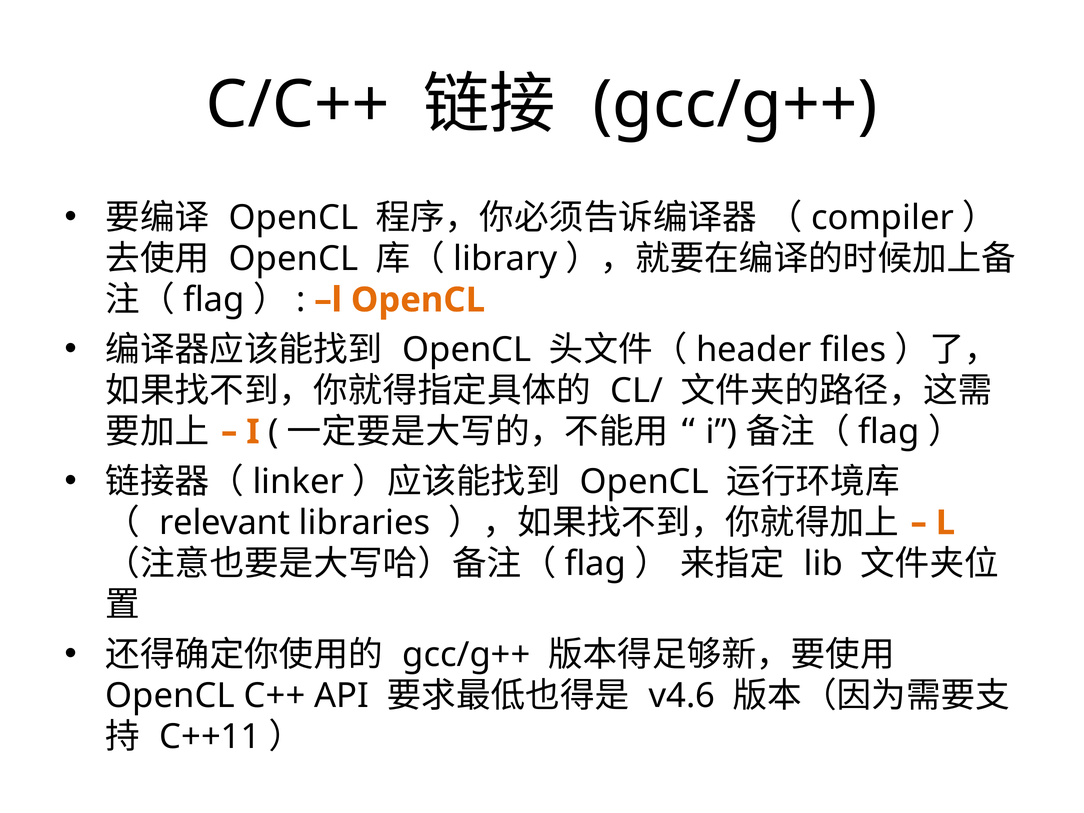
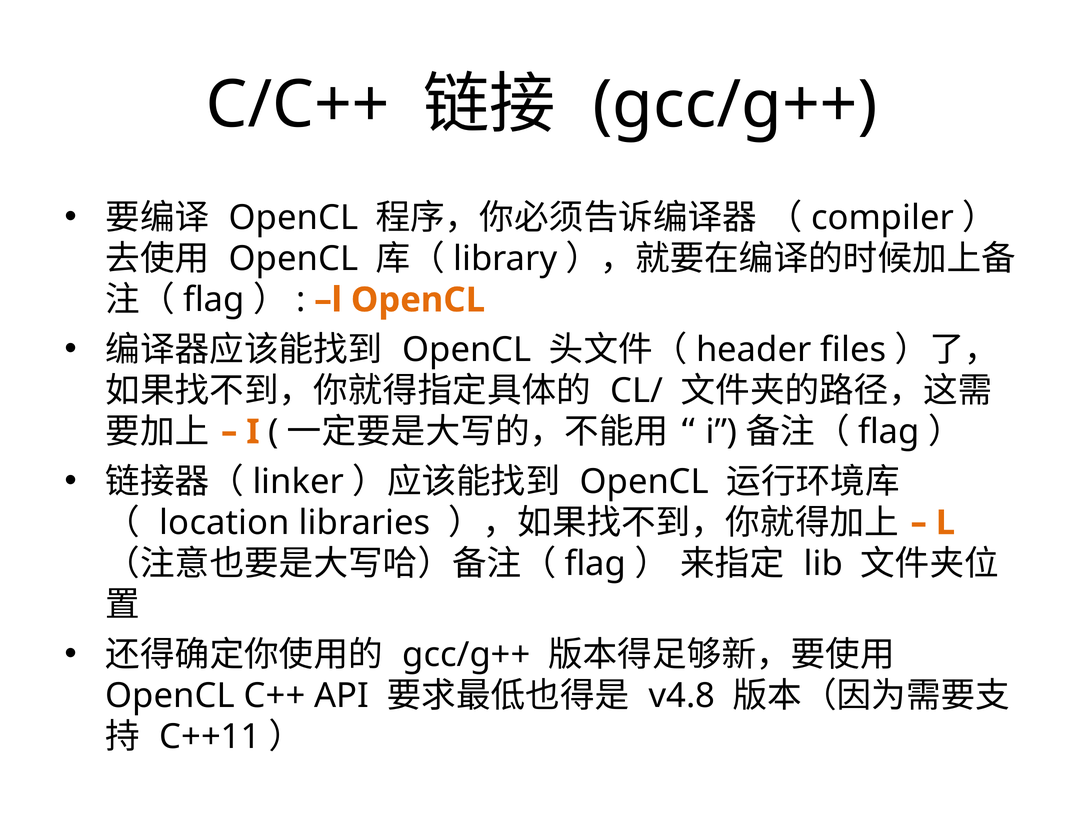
relevant: relevant -> location
v4.6: v4.6 -> v4.8
